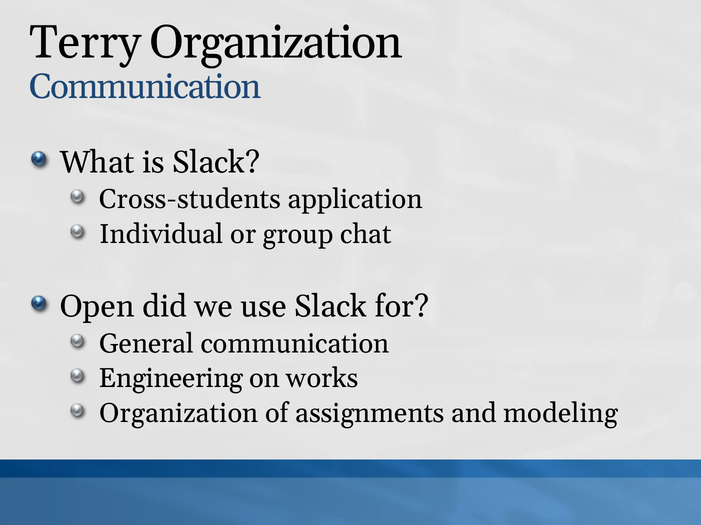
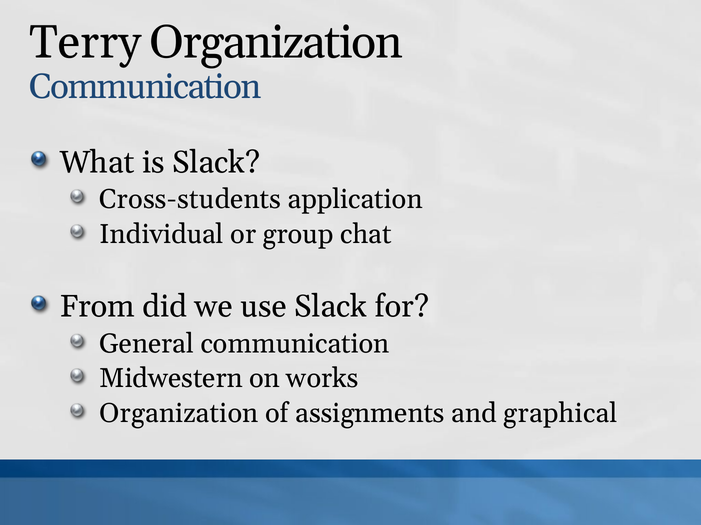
Open: Open -> From
Engineering: Engineering -> Midwestern
modeling: modeling -> graphical
